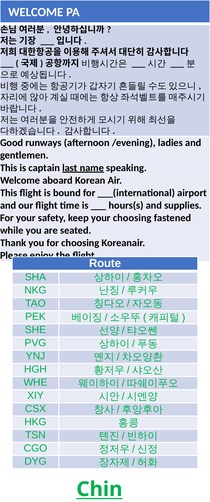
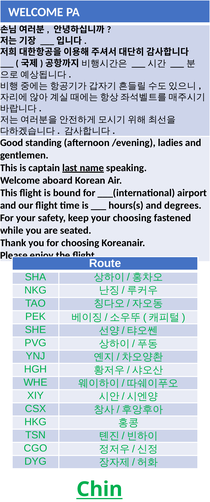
runways: runways -> standing
supplies: supplies -> degrees
